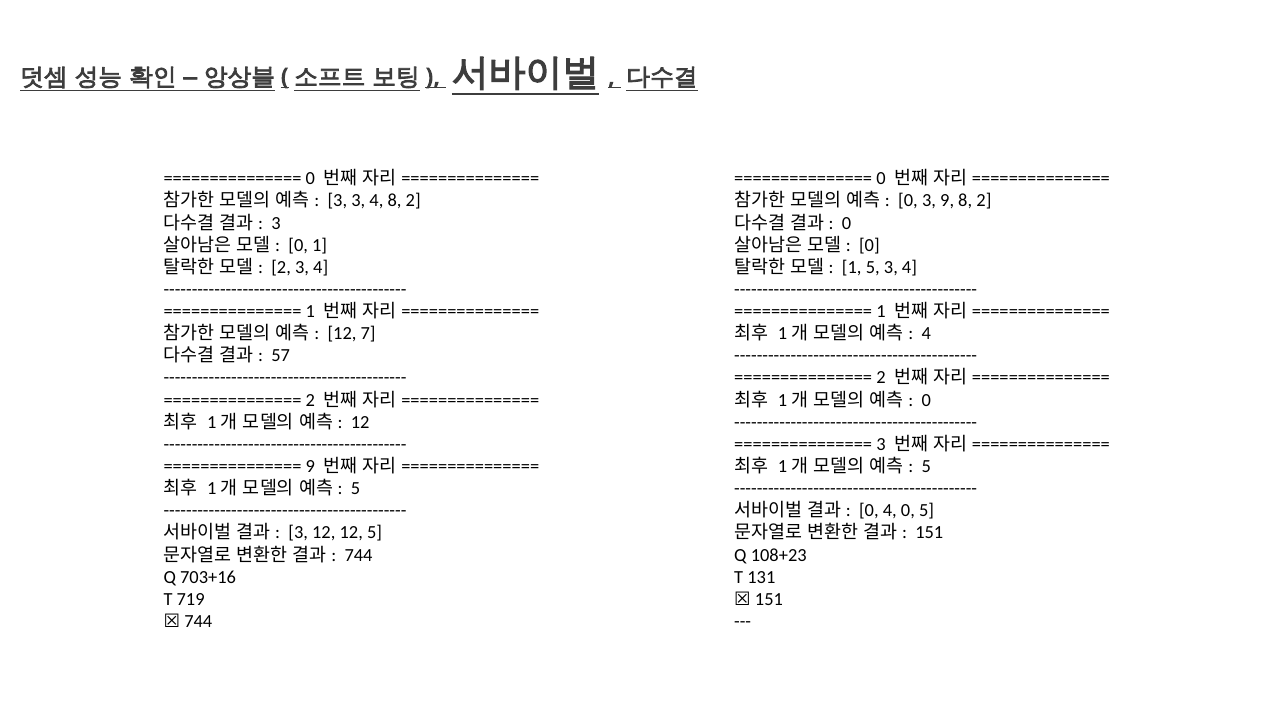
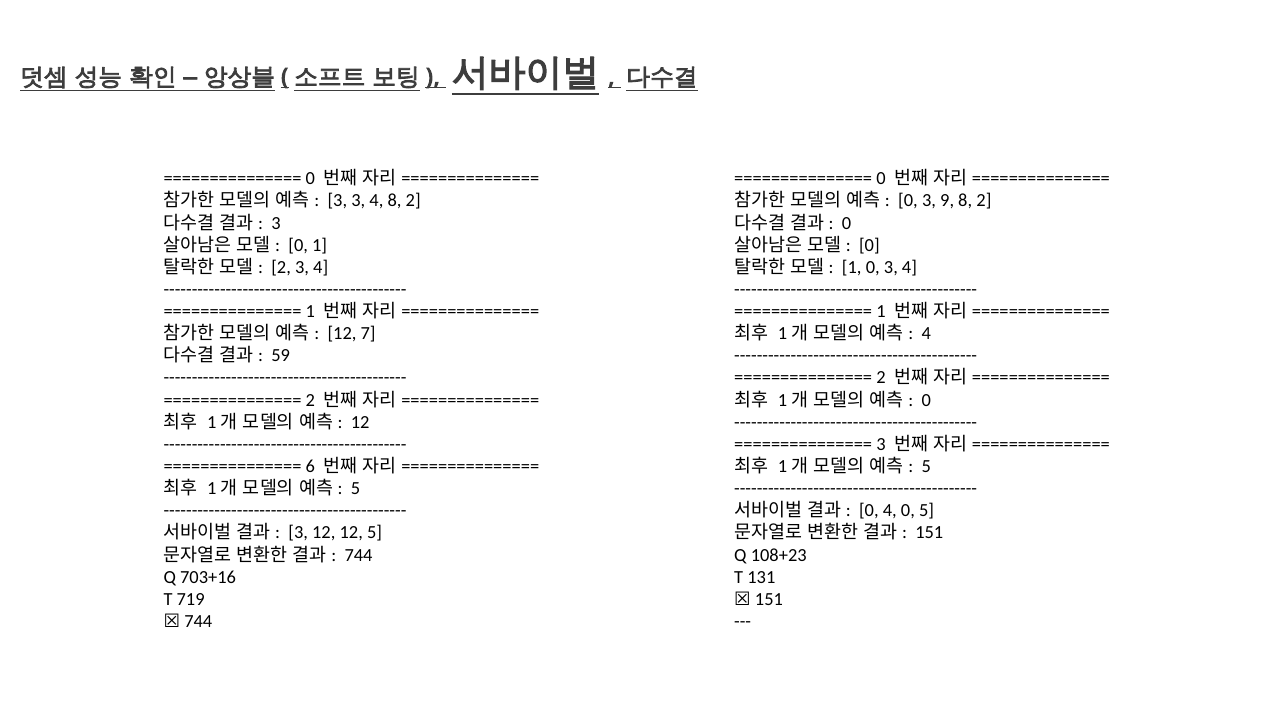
1 5: 5 -> 0
57: 57 -> 59
9 at (310, 466): 9 -> 6
